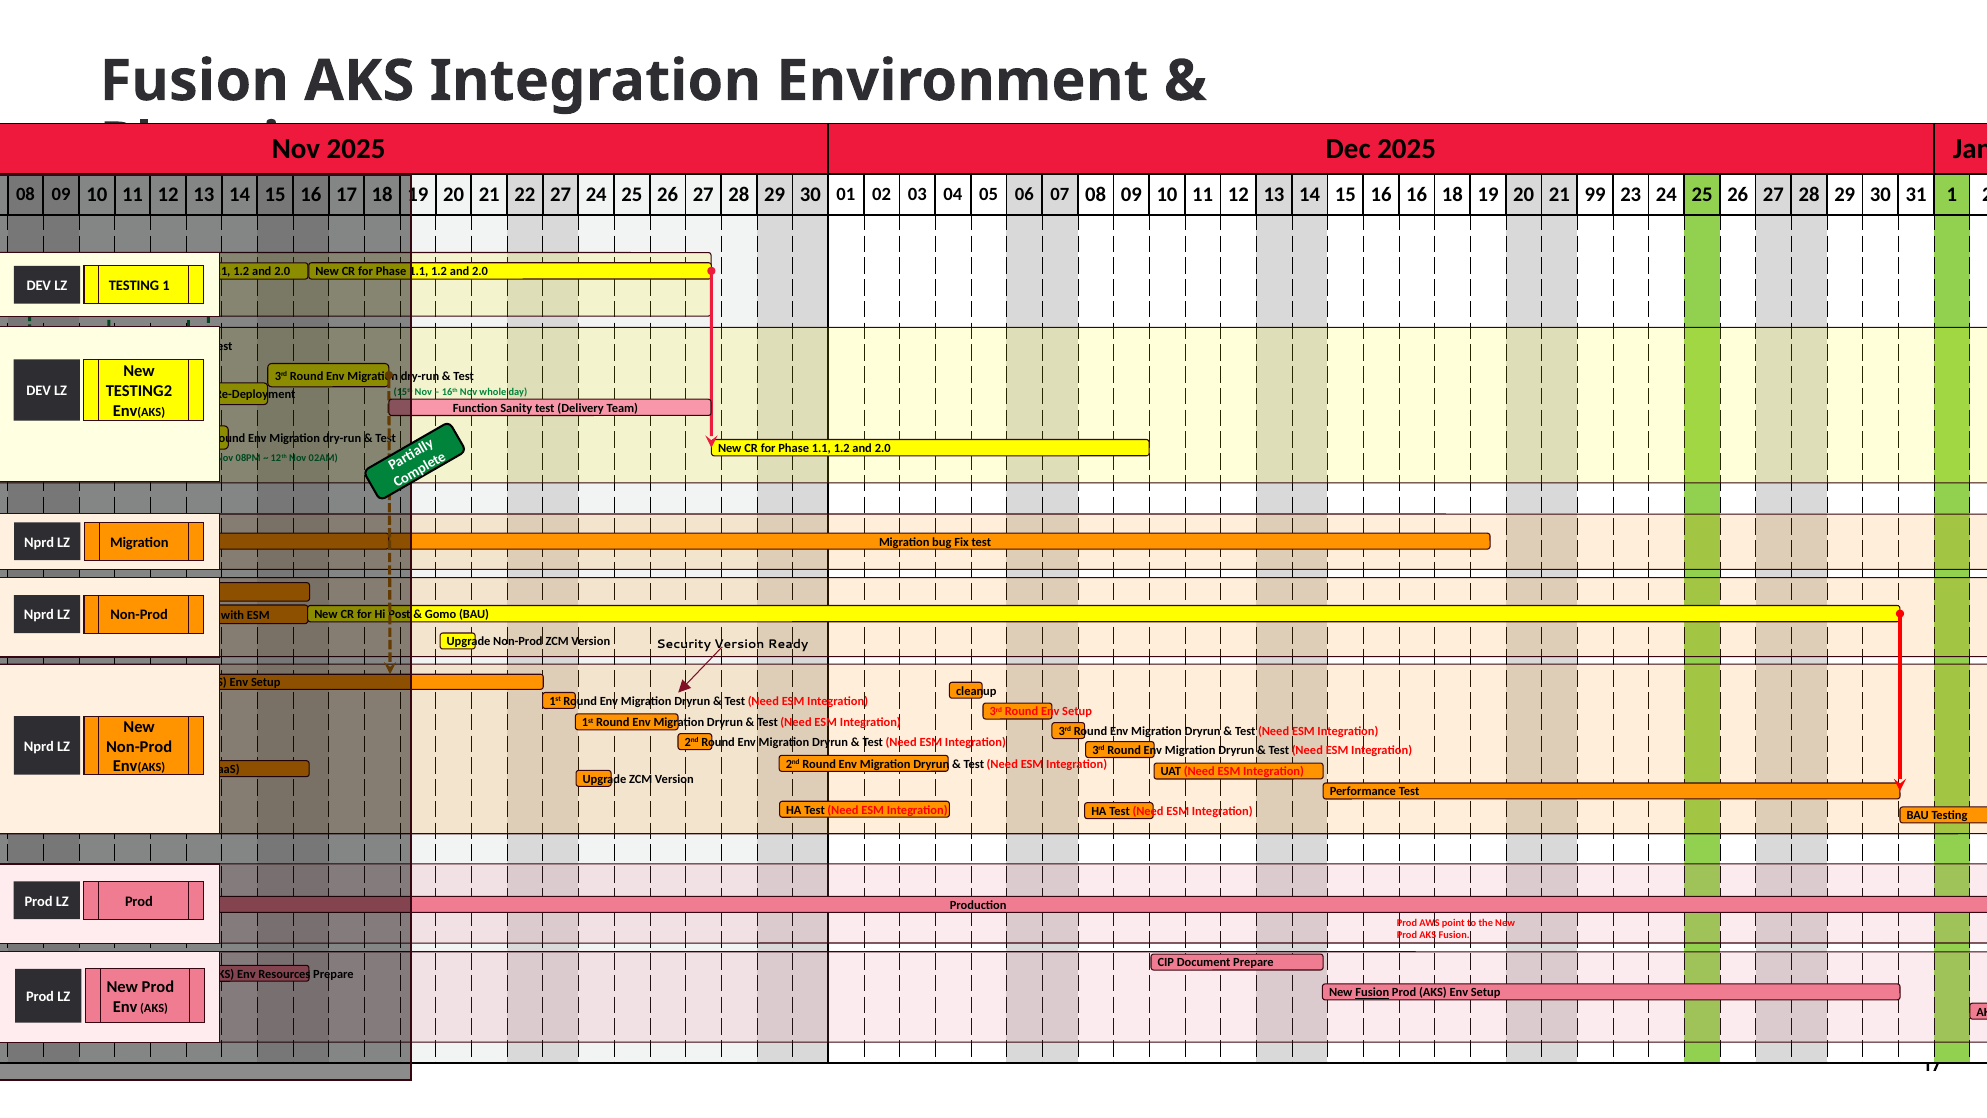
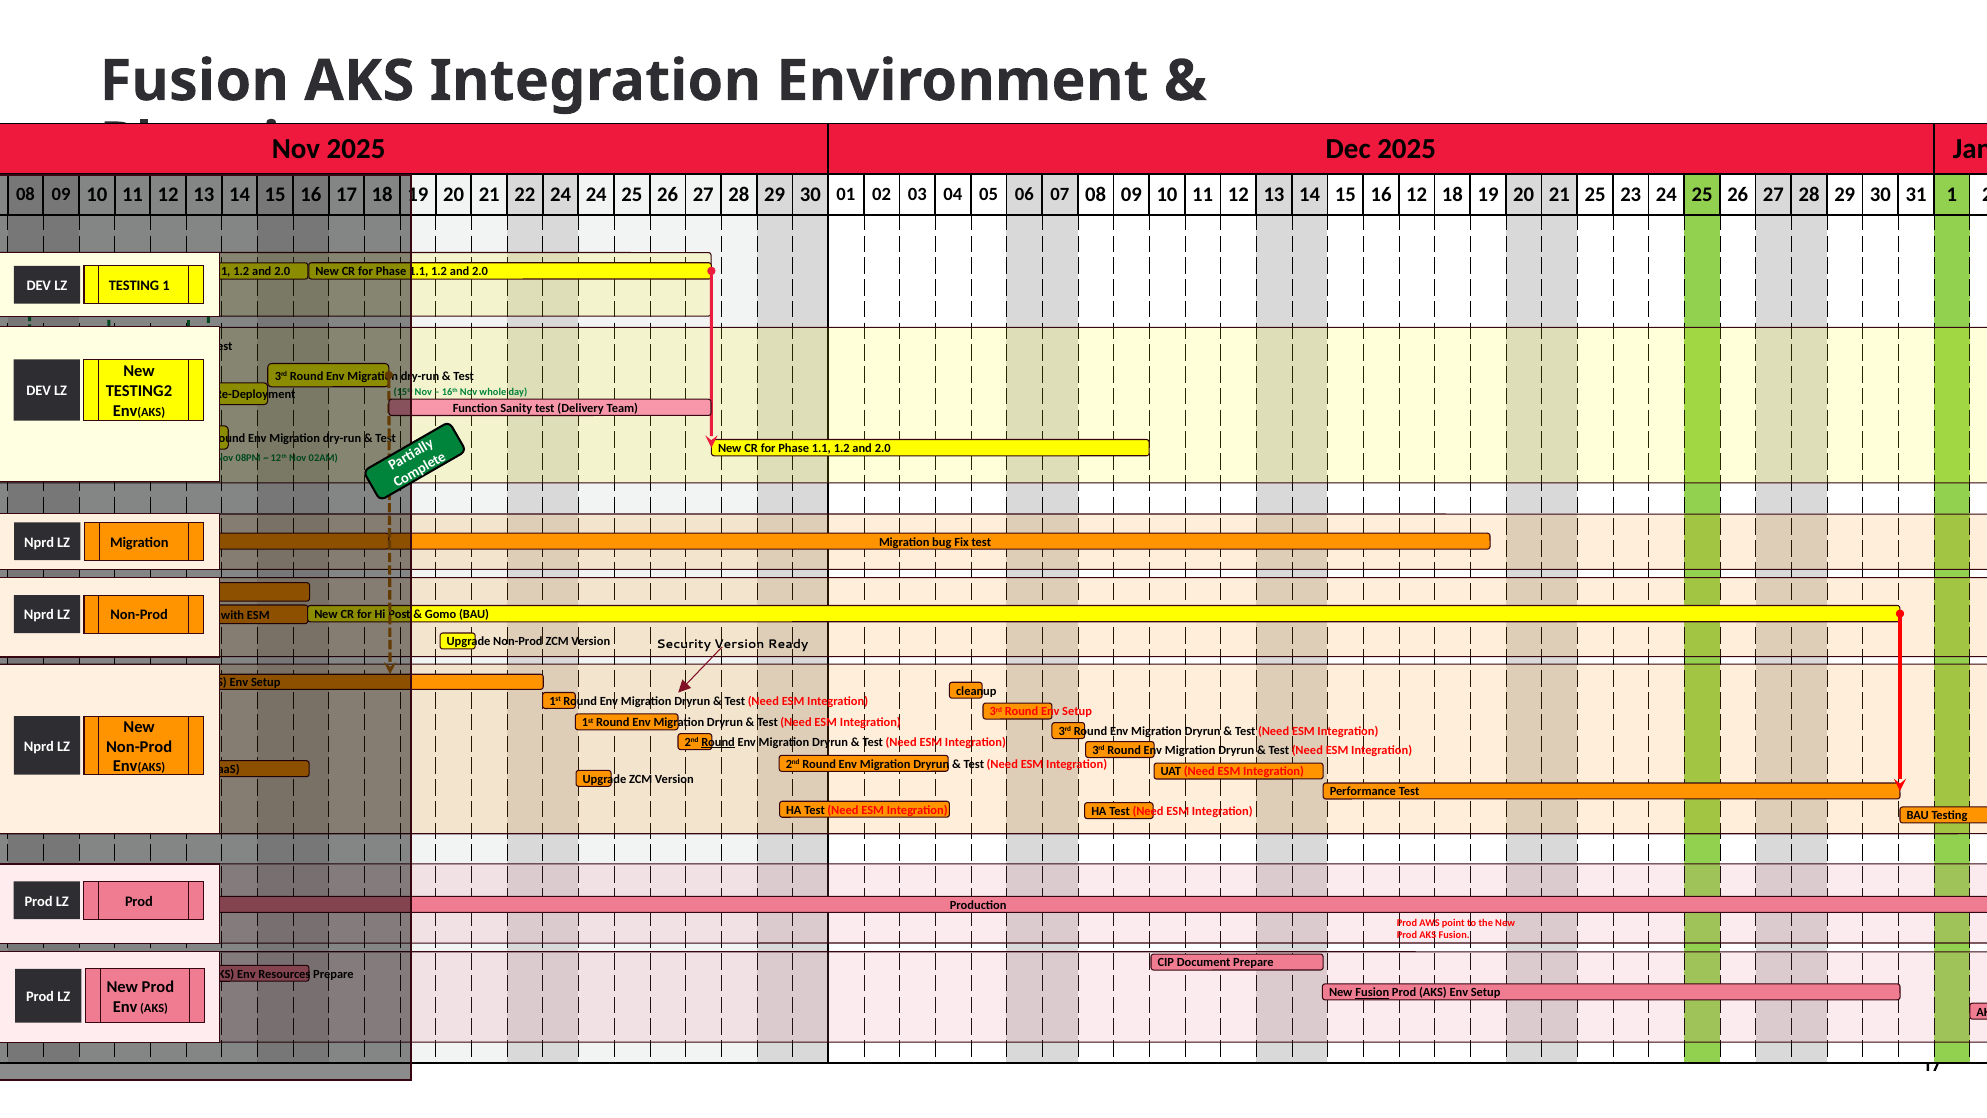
22 27: 27 -> 24
16 16: 16 -> 12
21 99: 99 -> 25
Round at (718, 742) underline: none -> present
